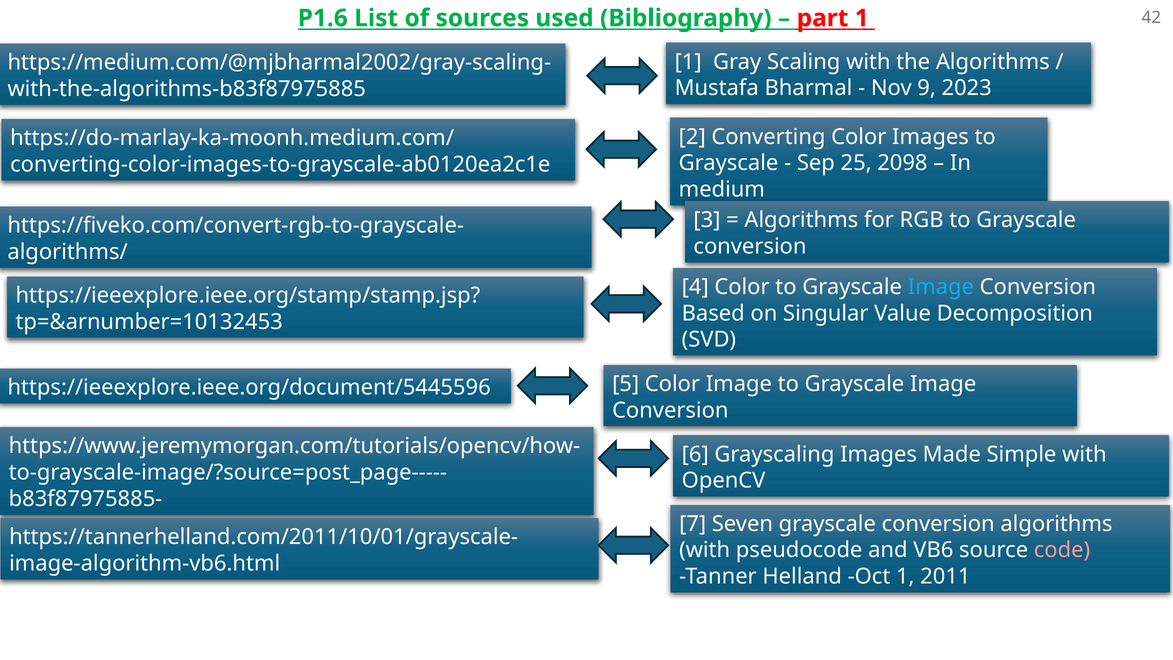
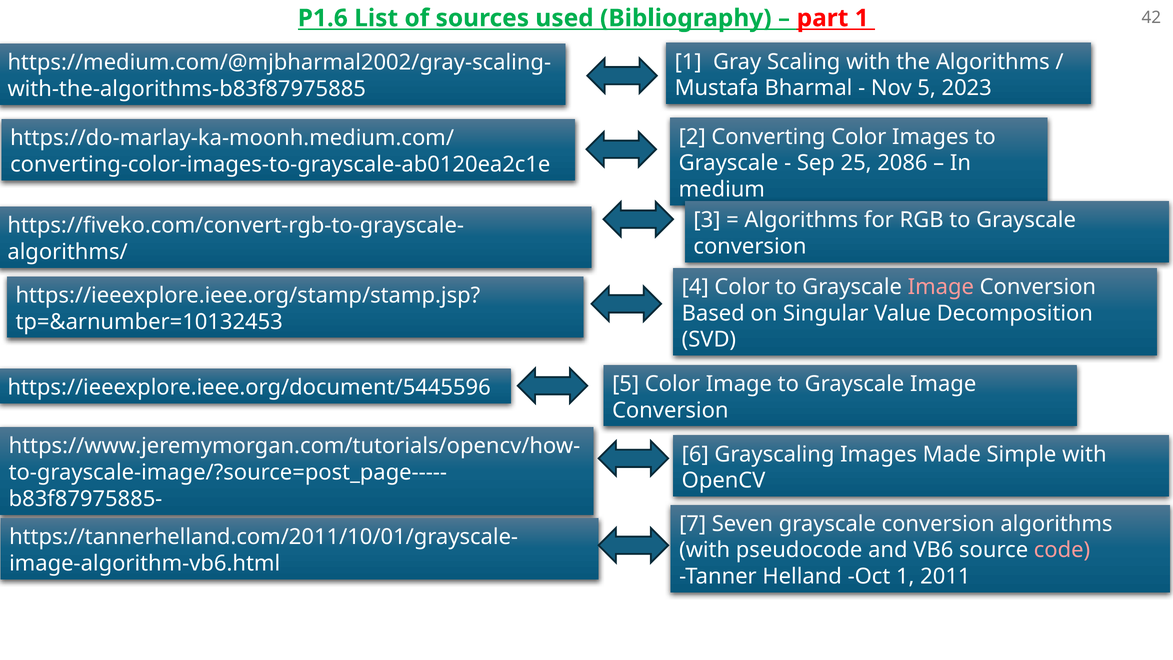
Nov 9: 9 -> 5
2098: 2098 -> 2086
Image at (941, 287) colour: light blue -> pink
